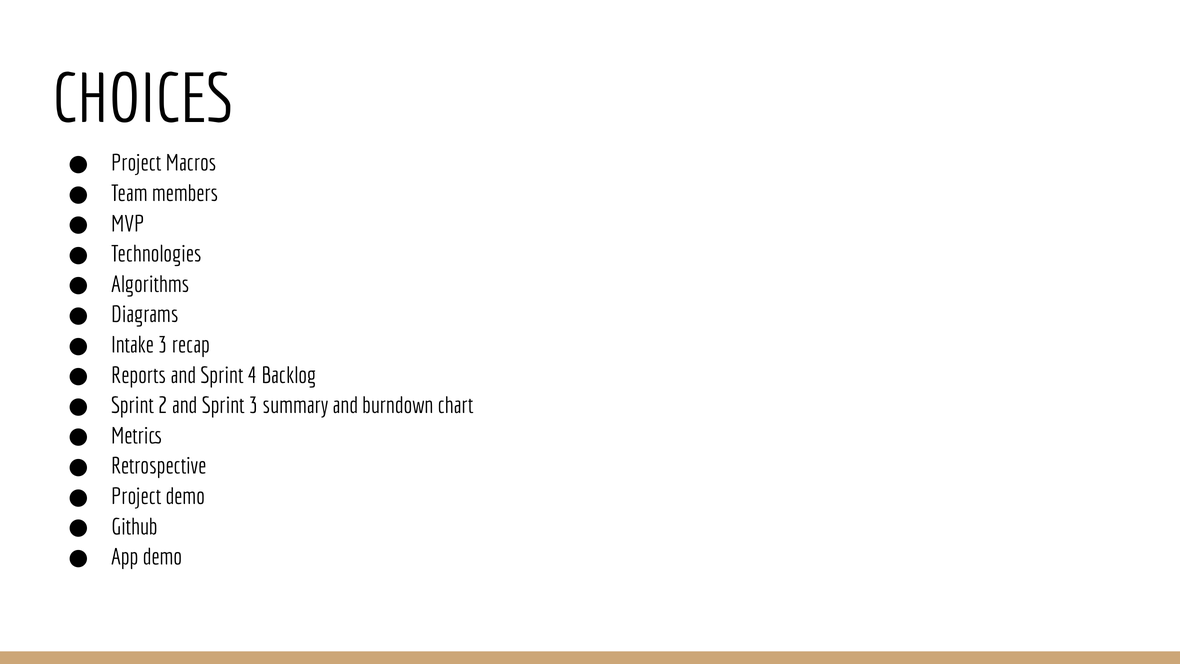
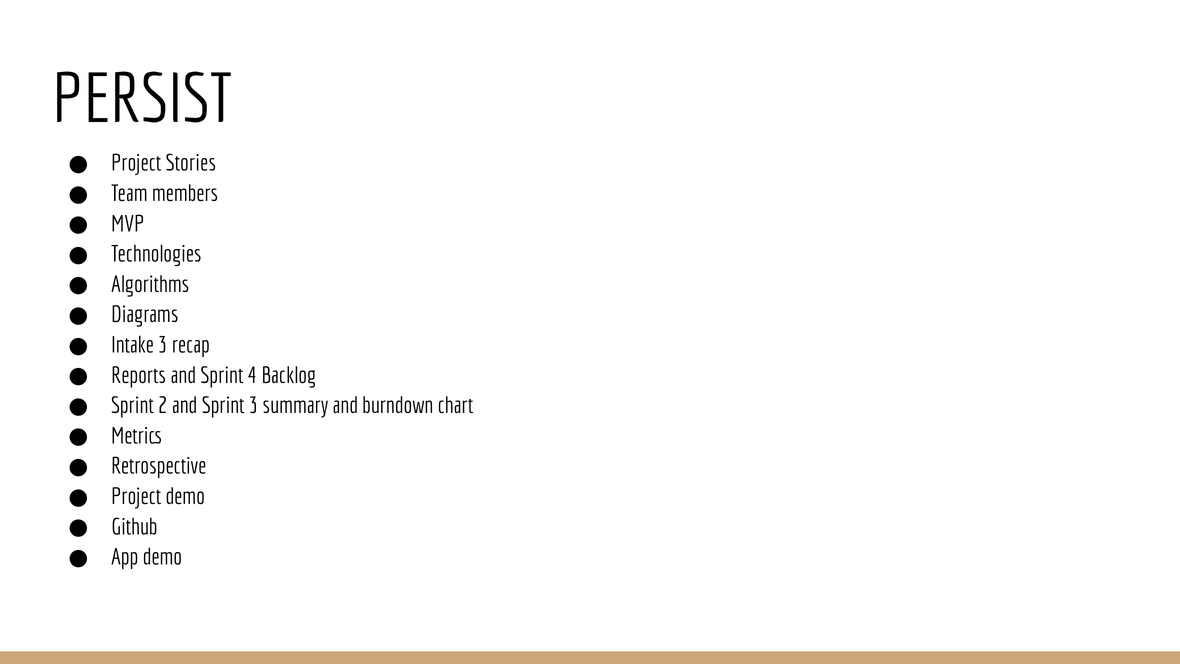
CHOICES: CHOICES -> PERSIST
Macros: Macros -> Stories
